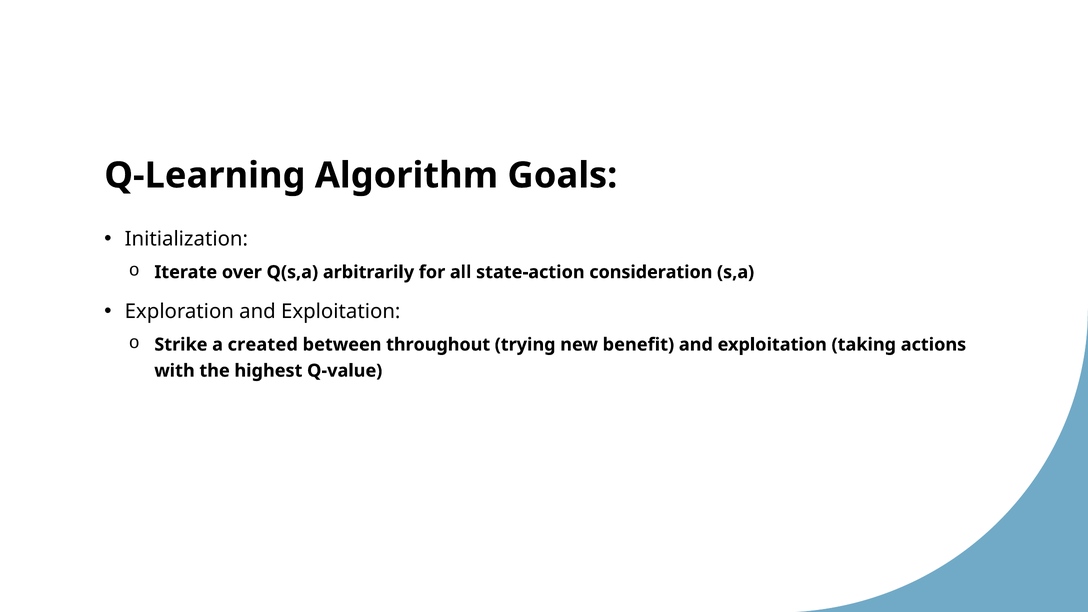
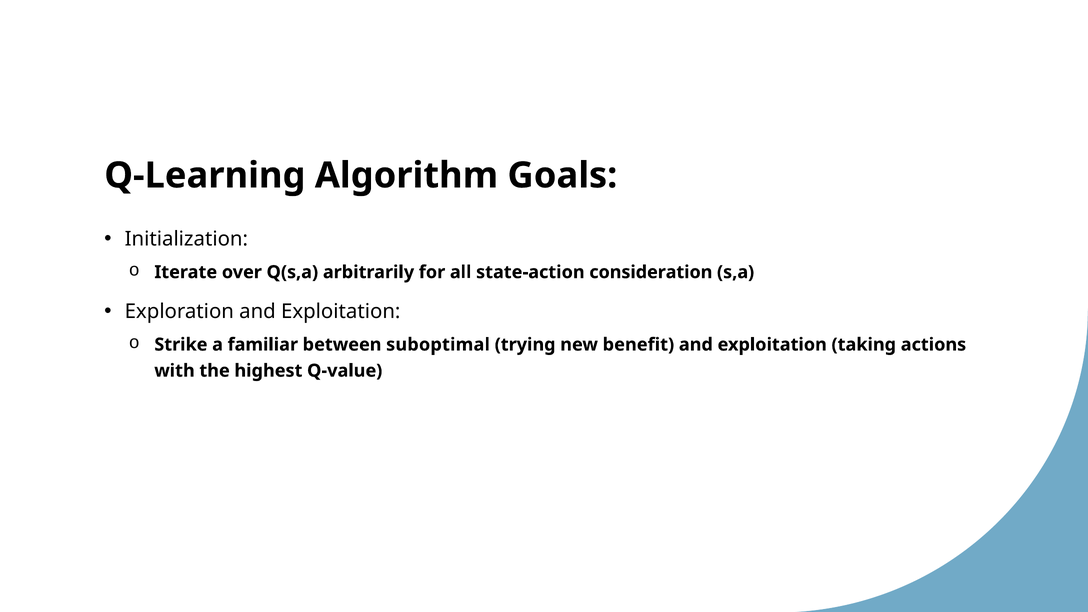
created: created -> familiar
throughout: throughout -> suboptimal
